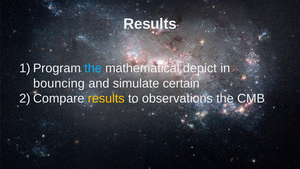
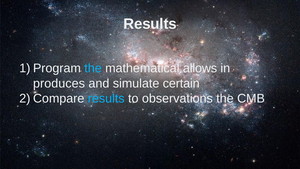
depict: depict -> allows
bouncing: bouncing -> produces
results at (106, 98) colour: yellow -> light blue
